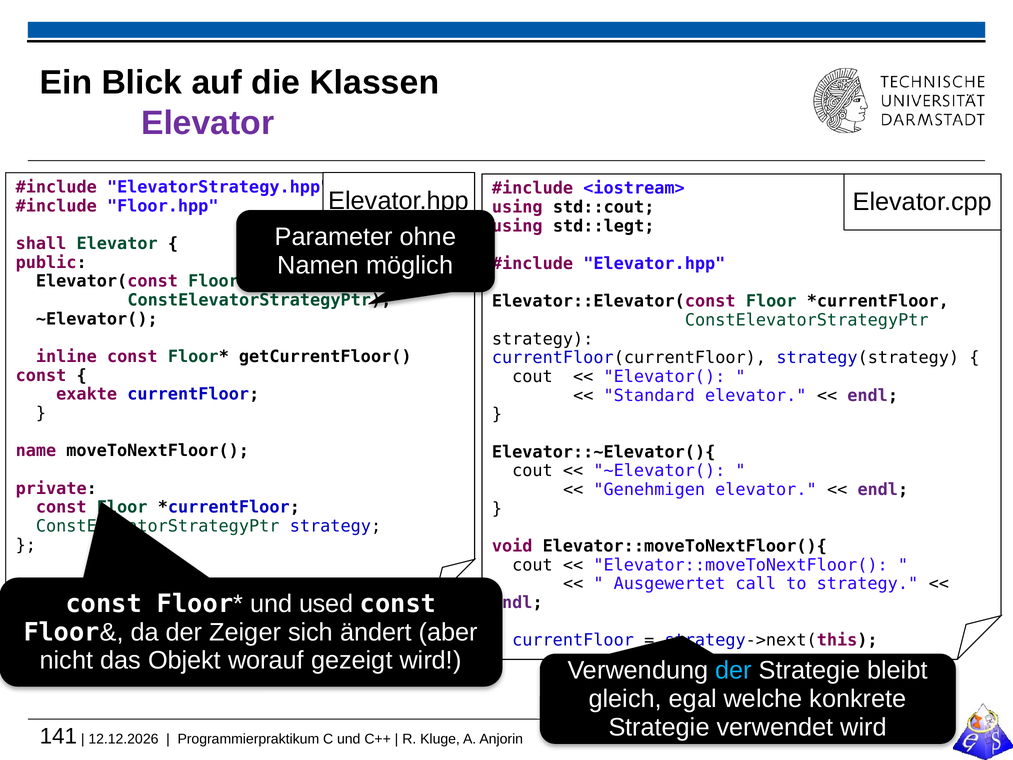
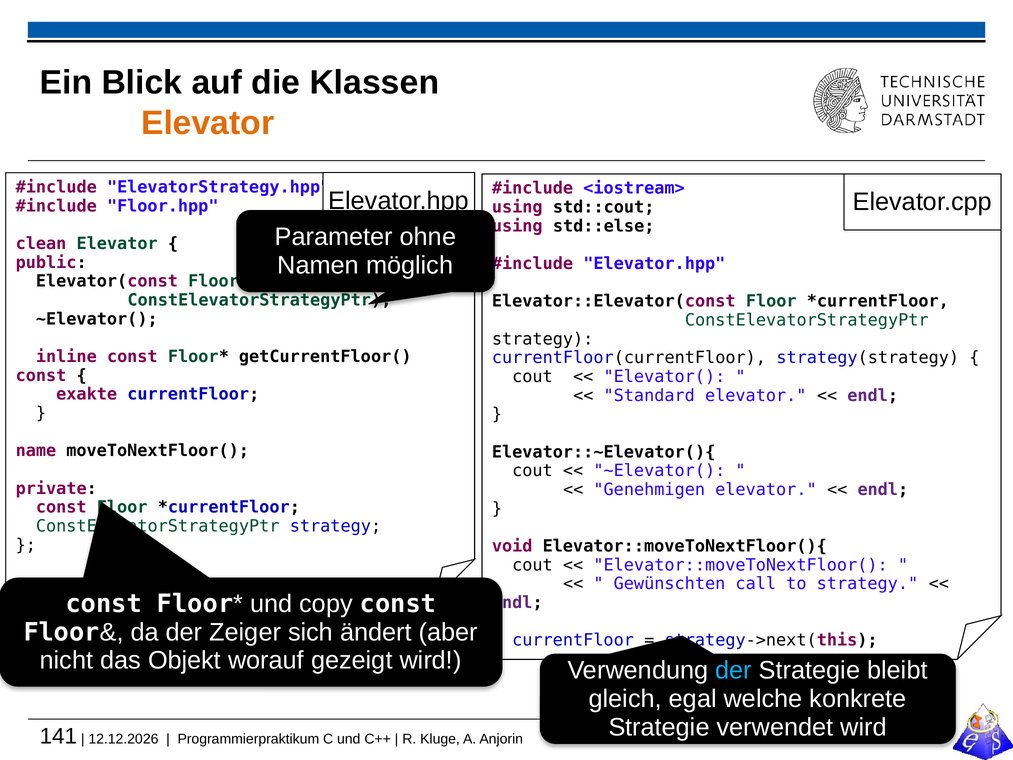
Elevator at (208, 123) colour: purple -> orange
std::legt: std::legt -> std::else
shall: shall -> clean
Ausgewertet: Ausgewertet -> Gewünschten
used: used -> copy
